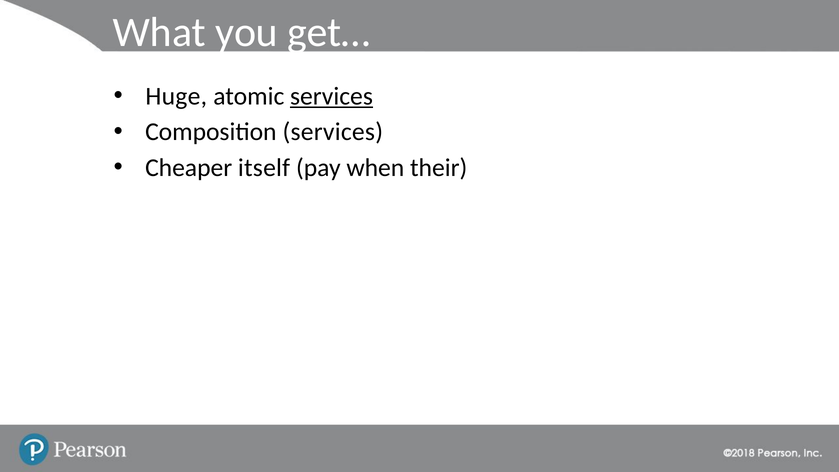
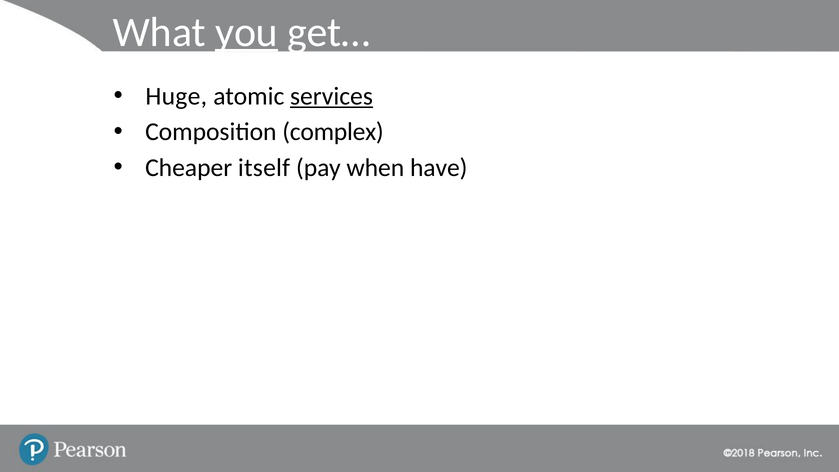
you underline: none -> present
Composition services: services -> complex
their: their -> have
